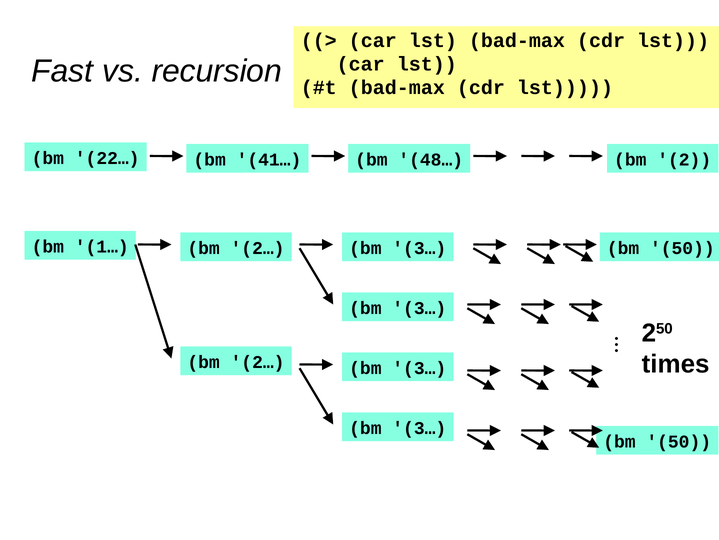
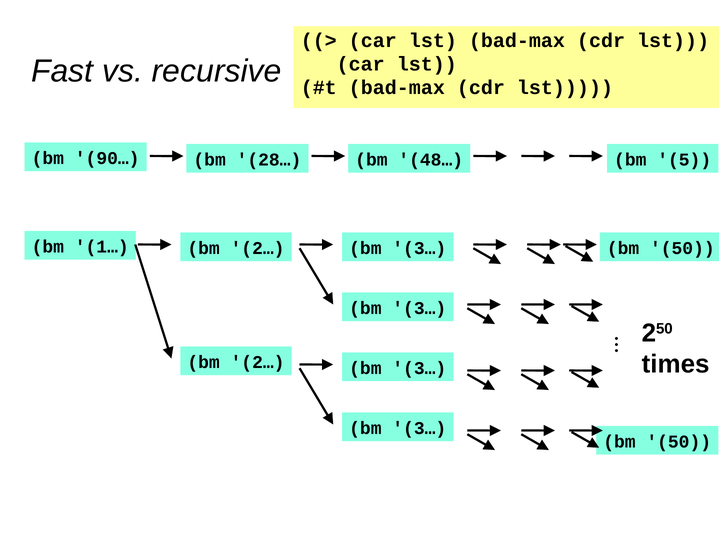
recursion: recursion -> recursive
22…: 22… -> 90…
41…: 41… -> 28…
2: 2 -> 5
